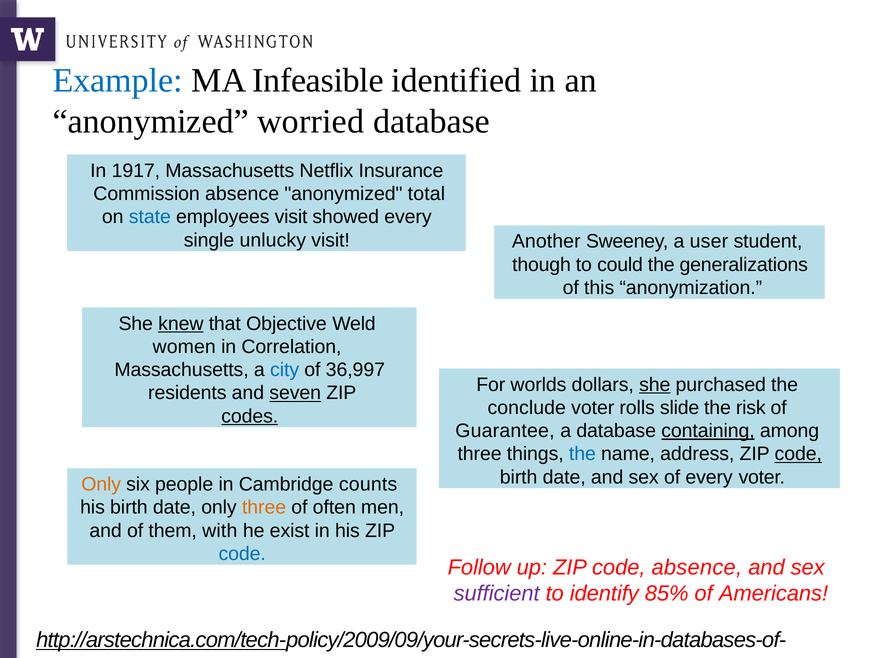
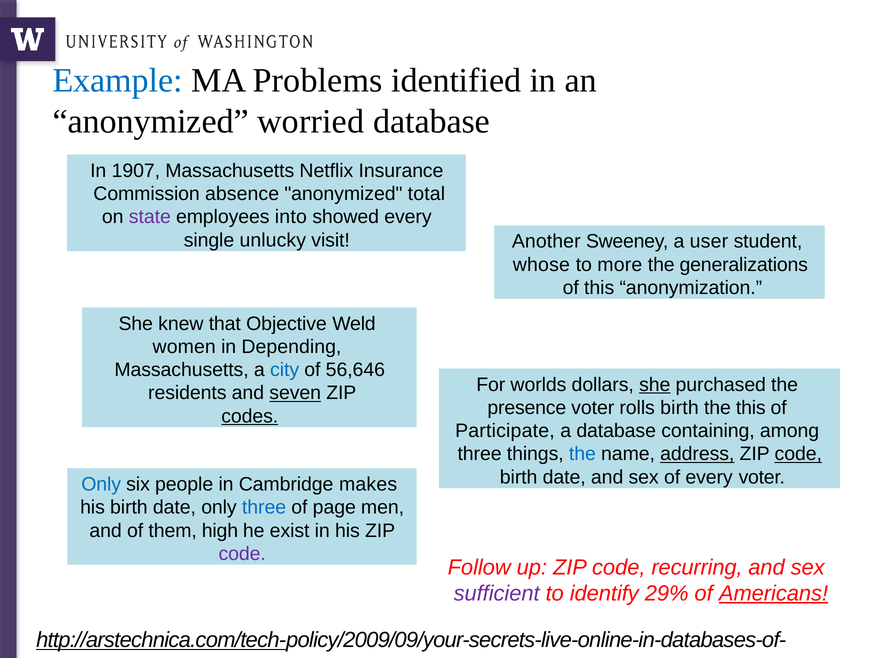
Infeasible: Infeasible -> Problems
1917: 1917 -> 1907
state colour: blue -> purple
employees visit: visit -> into
though: though -> whose
could: could -> more
knew underline: present -> none
Correlation: Correlation -> Depending
36,997: 36,997 -> 56,646
conclude: conclude -> presence
rolls slide: slide -> birth
the risk: risk -> this
Guarantee: Guarantee -> Participate
containing underline: present -> none
address underline: none -> present
Only at (101, 485) colour: orange -> blue
counts: counts -> makes
three at (264, 508) colour: orange -> blue
often: often -> page
with: with -> high
code at (242, 554) colour: blue -> purple
code absence: absence -> recurring
85%: 85% -> 29%
Americans underline: none -> present
